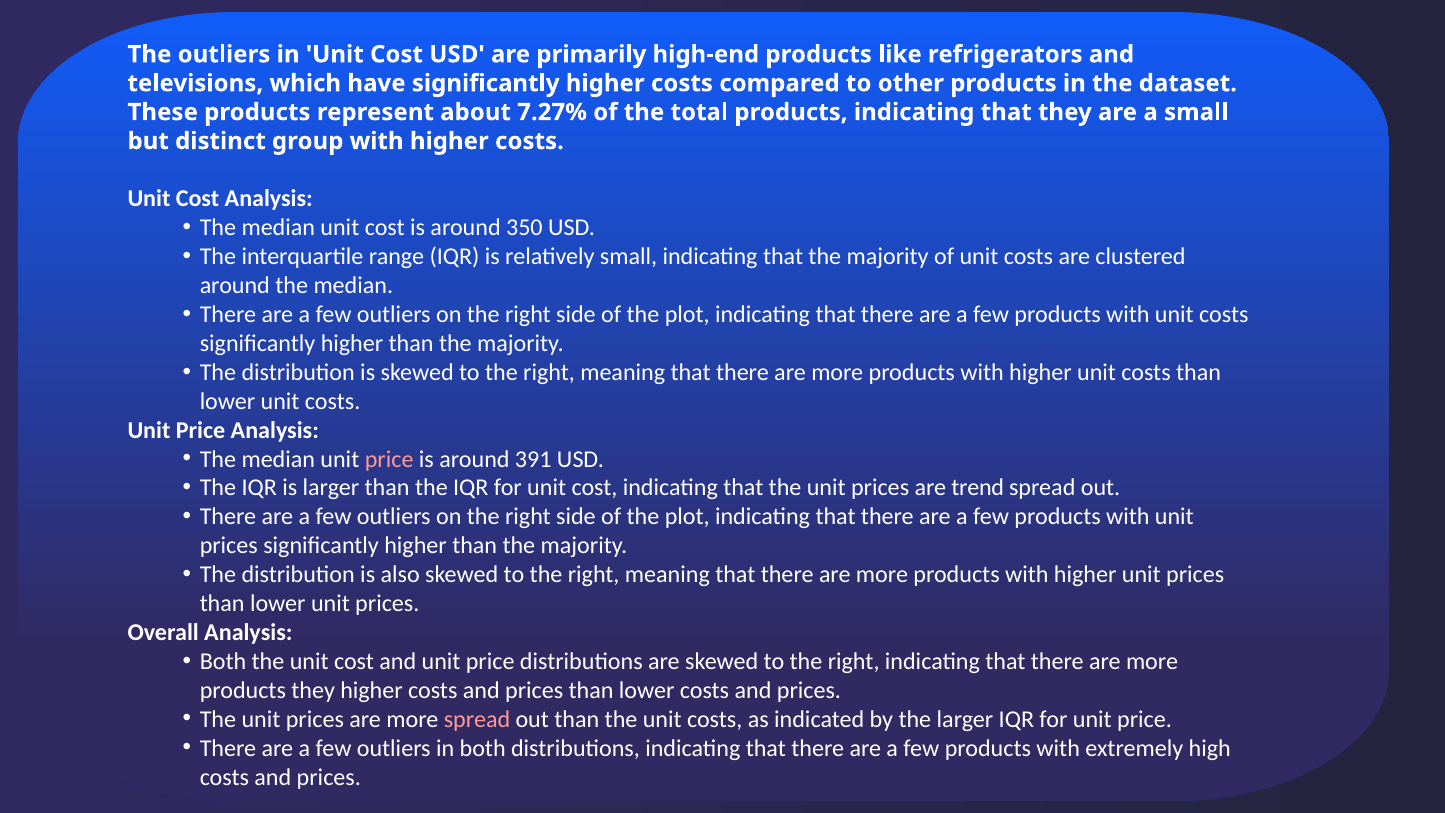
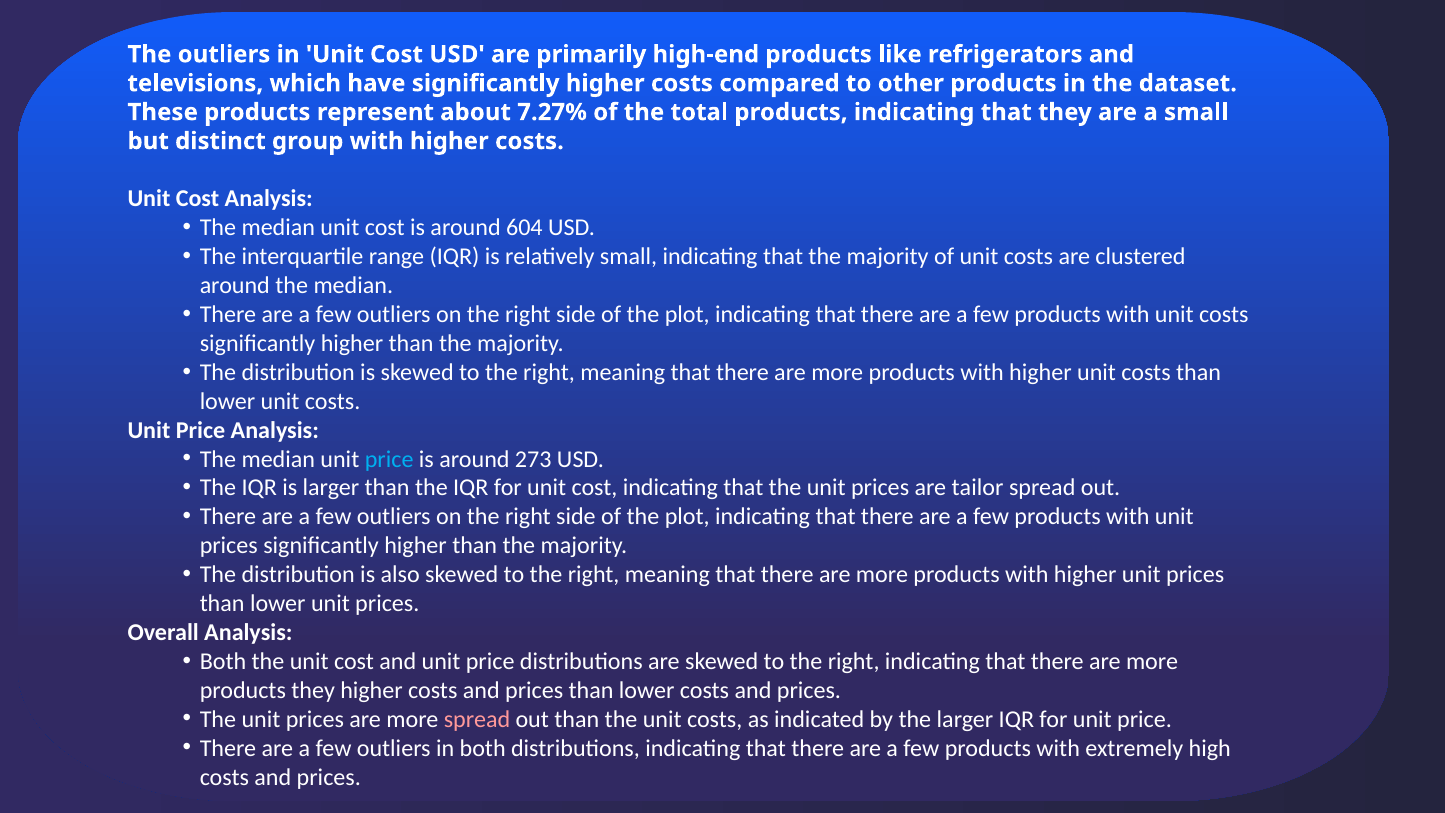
350: 350 -> 604
price at (389, 459) colour: pink -> light blue
391: 391 -> 273
trend: trend -> tailor
